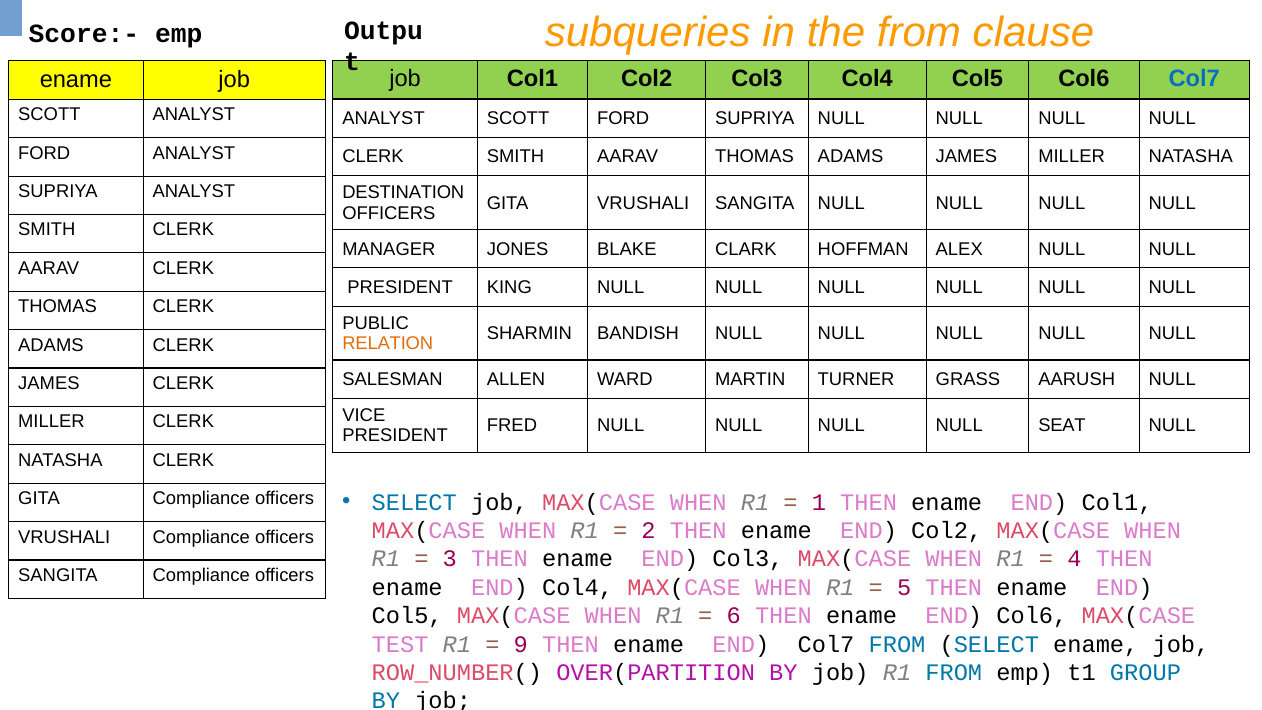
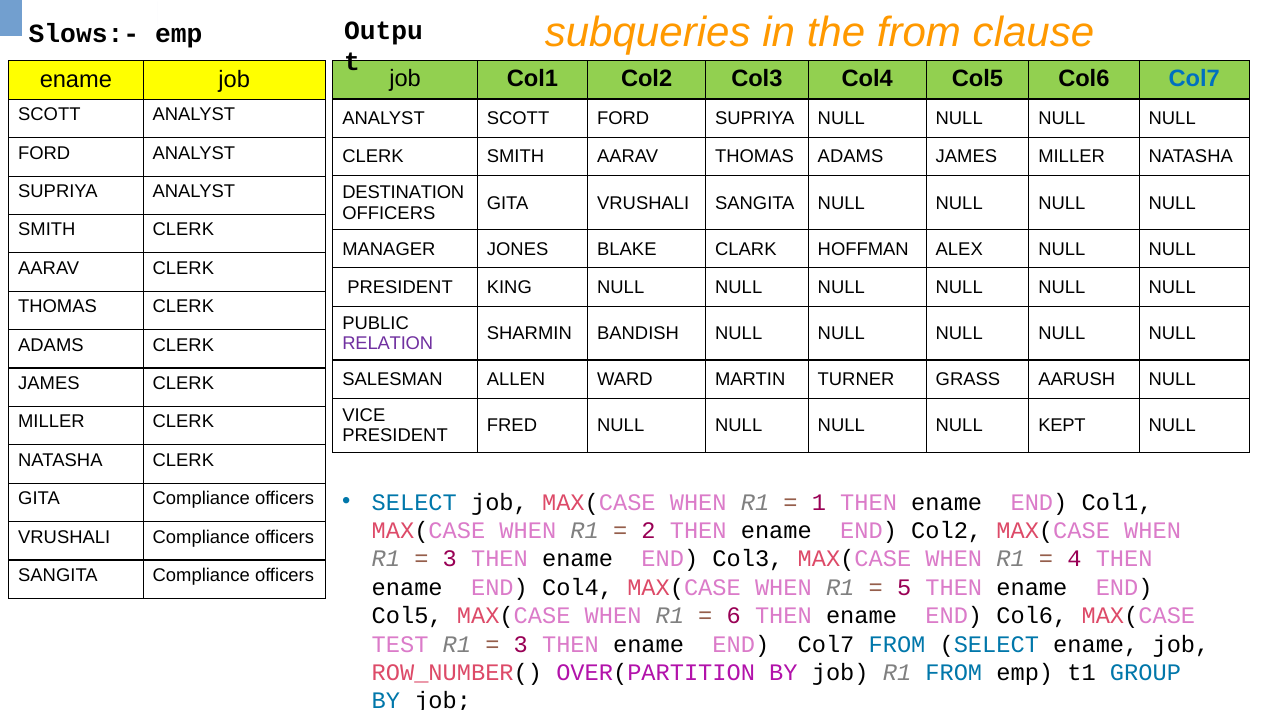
Score:-: Score:- -> Slows:-
RELATION colour: orange -> purple
SEAT: SEAT -> KEPT
9 at (521, 644): 9 -> 3
